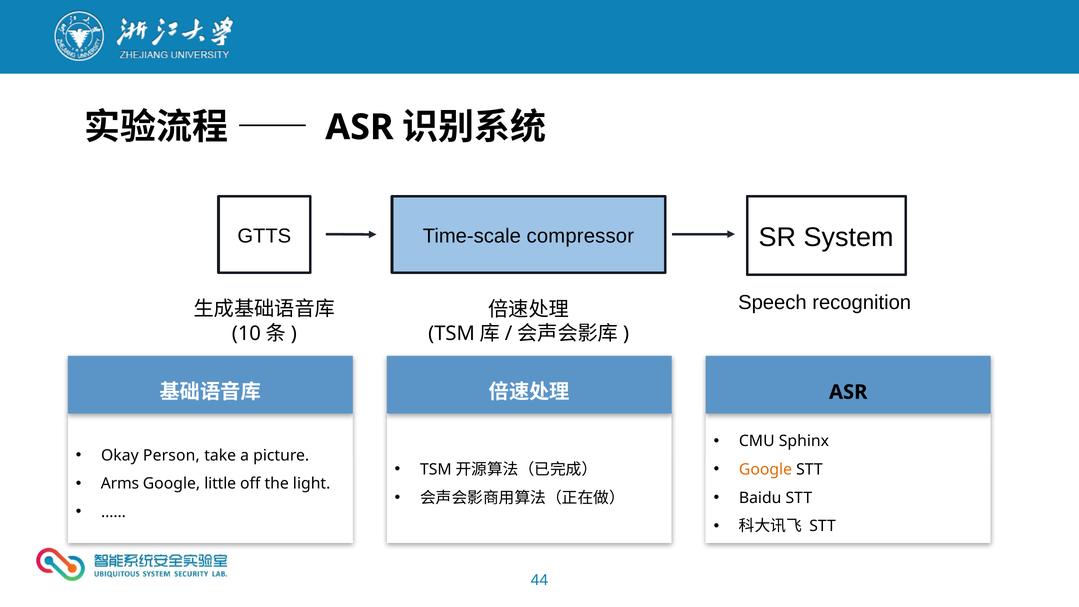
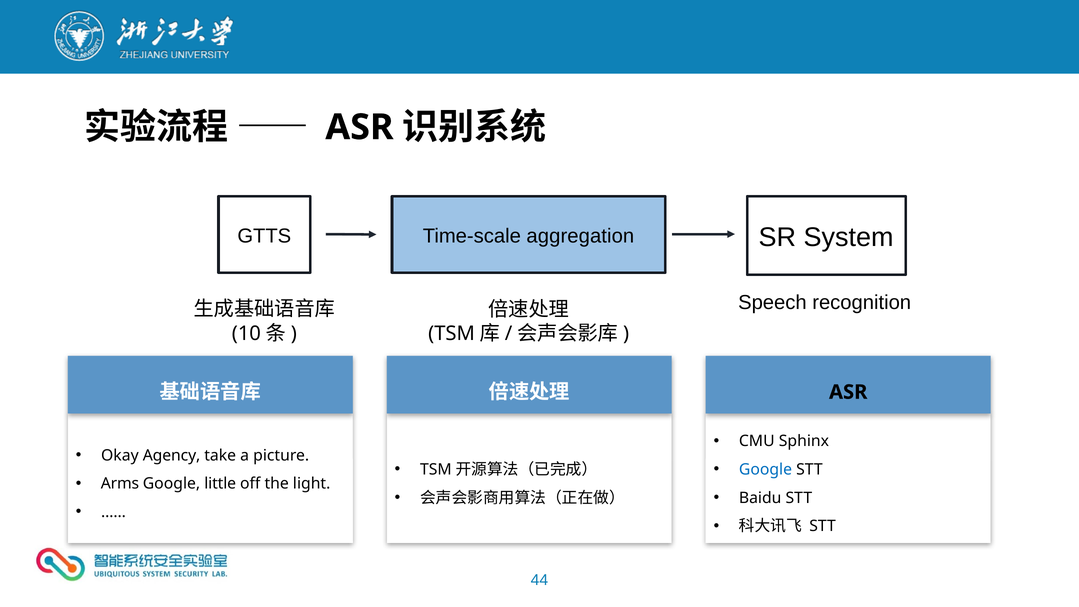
compressor: compressor -> aggregation
Person: Person -> Agency
Google at (766, 469) colour: orange -> blue
